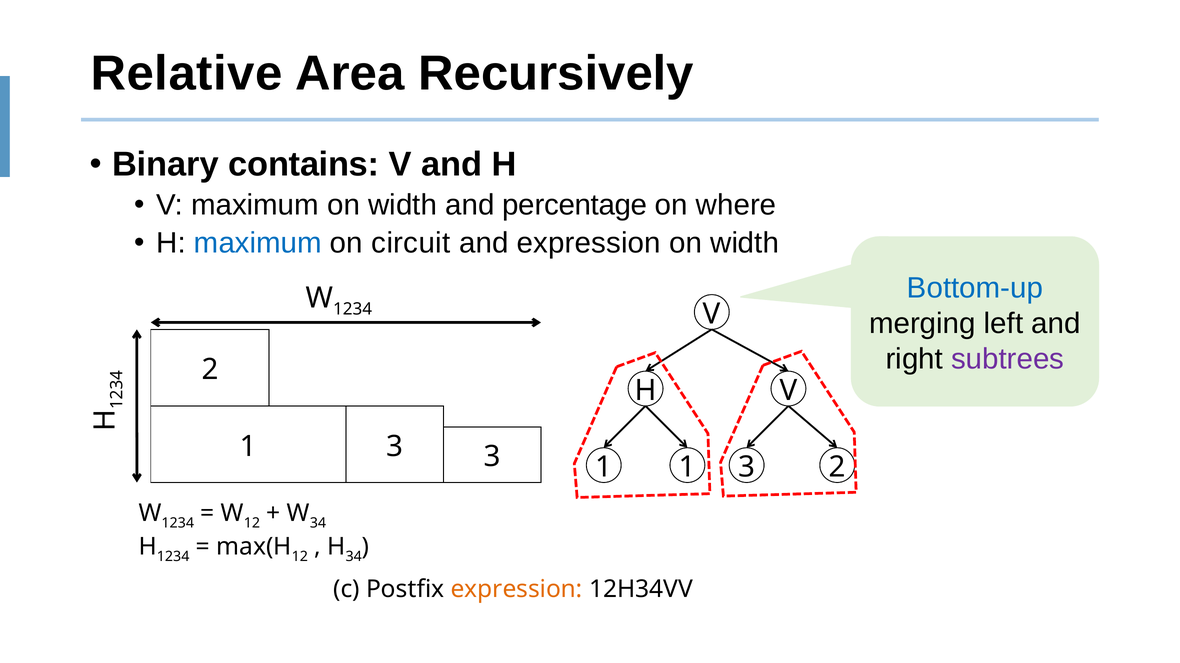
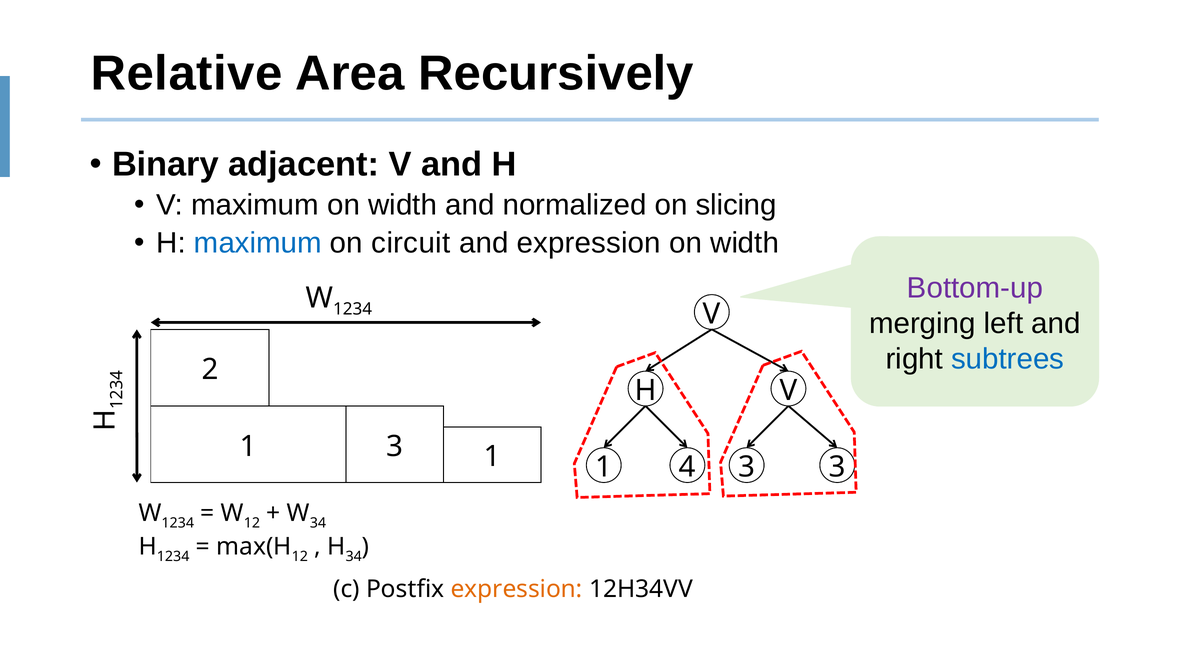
contains: contains -> adjacent
percentage: percentage -> normalized
where: where -> slicing
Bottom-up colour: blue -> purple
subtrees colour: purple -> blue
3 3: 3 -> 1
1 1: 1 -> 4
3 2: 2 -> 3
